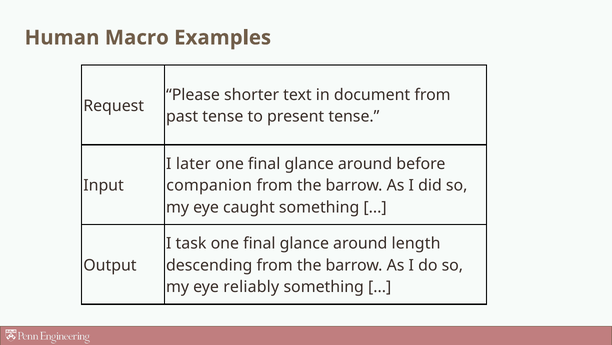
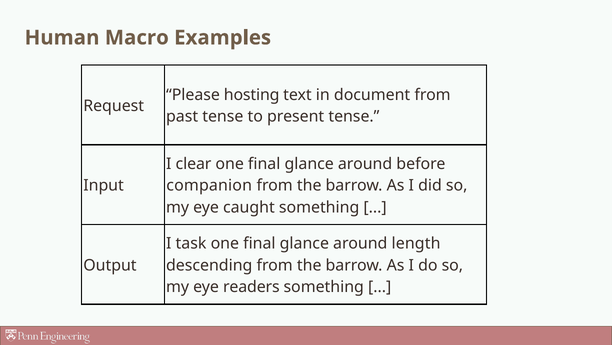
shorter: shorter -> hosting
later: later -> clear
reliably: reliably -> readers
